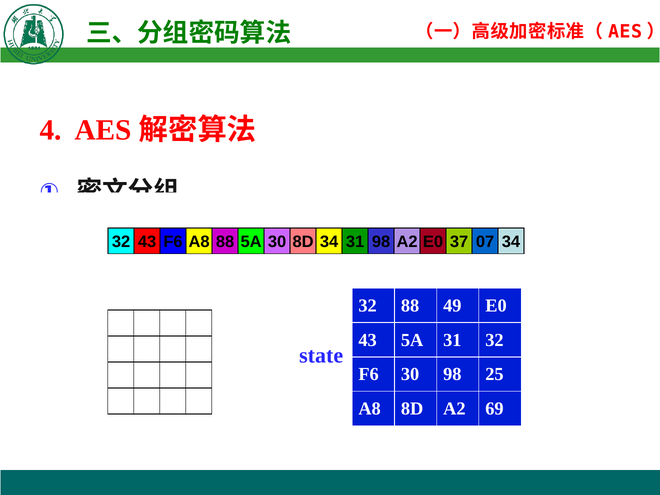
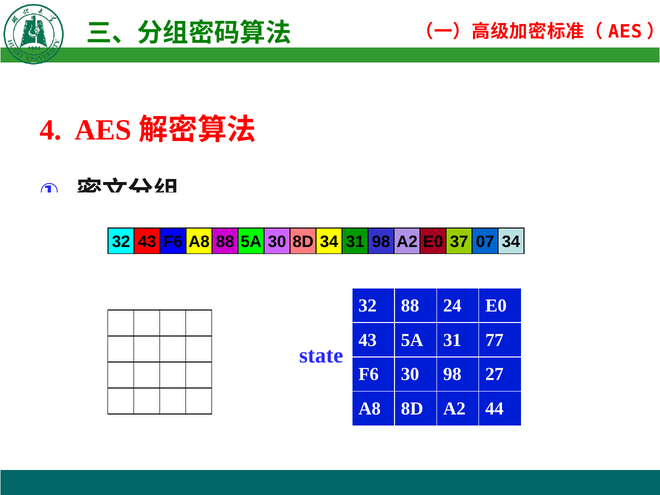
49: 49 -> 24
31 32: 32 -> 77
25: 25 -> 27
69: 69 -> 44
